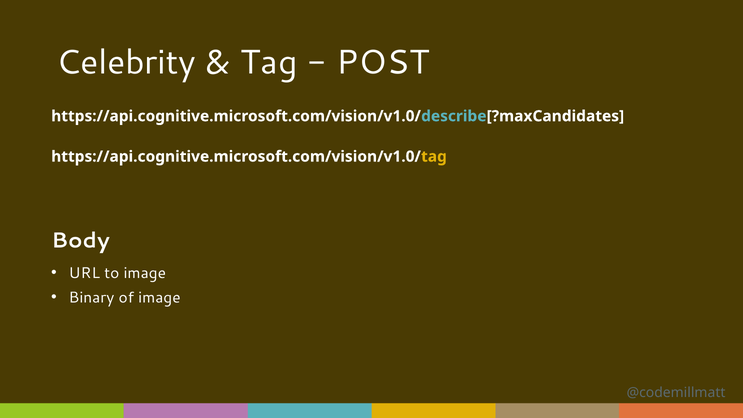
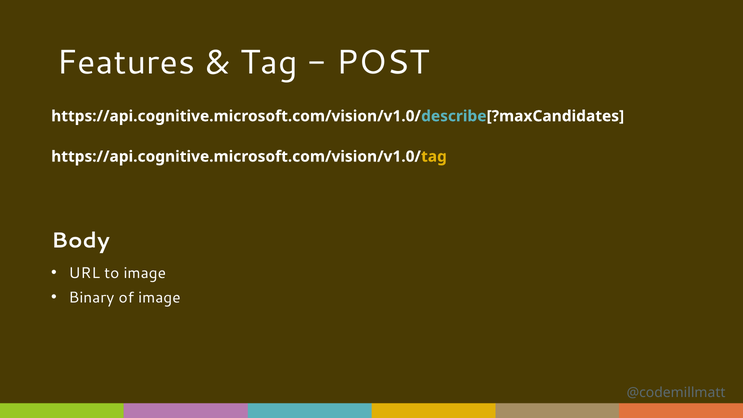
Celebrity: Celebrity -> Features
